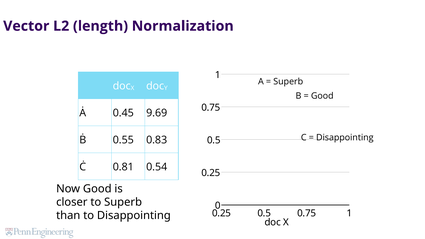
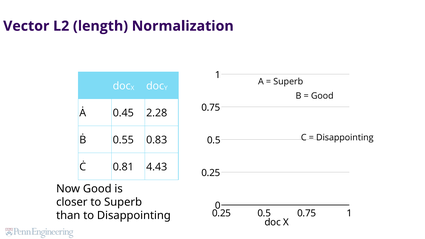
9.69: 9.69 -> 2.28
0.54: 0.54 -> 4.43
